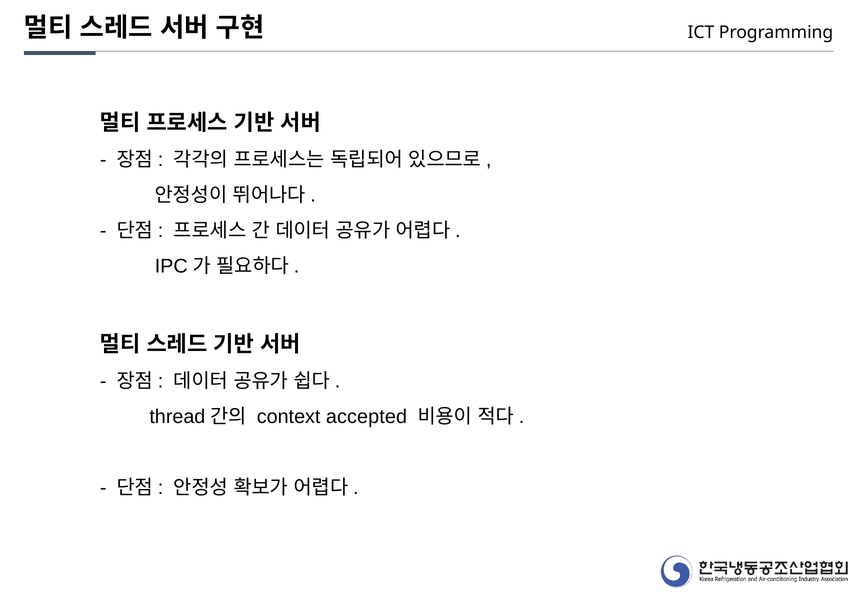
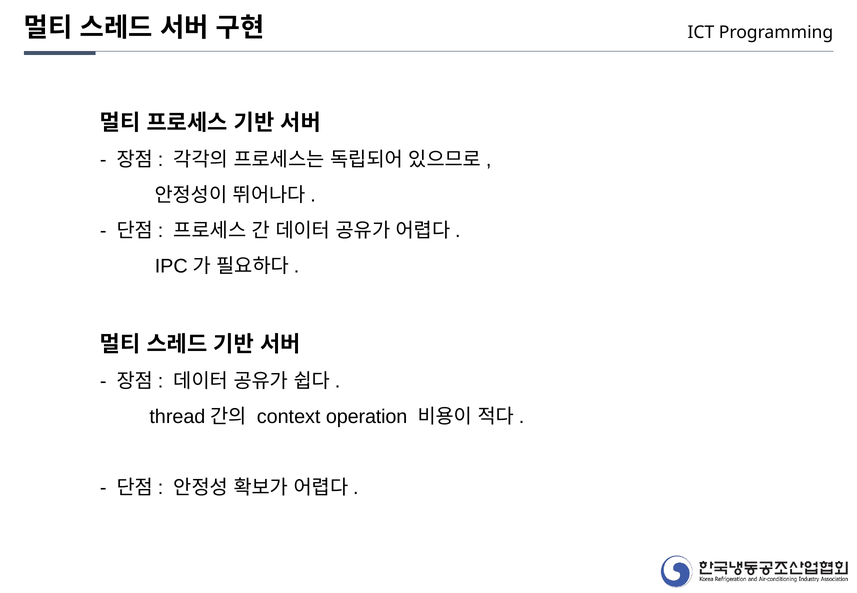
accepted: accepted -> operation
